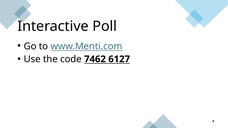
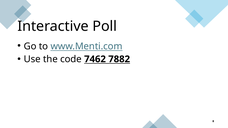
6127: 6127 -> 7882
